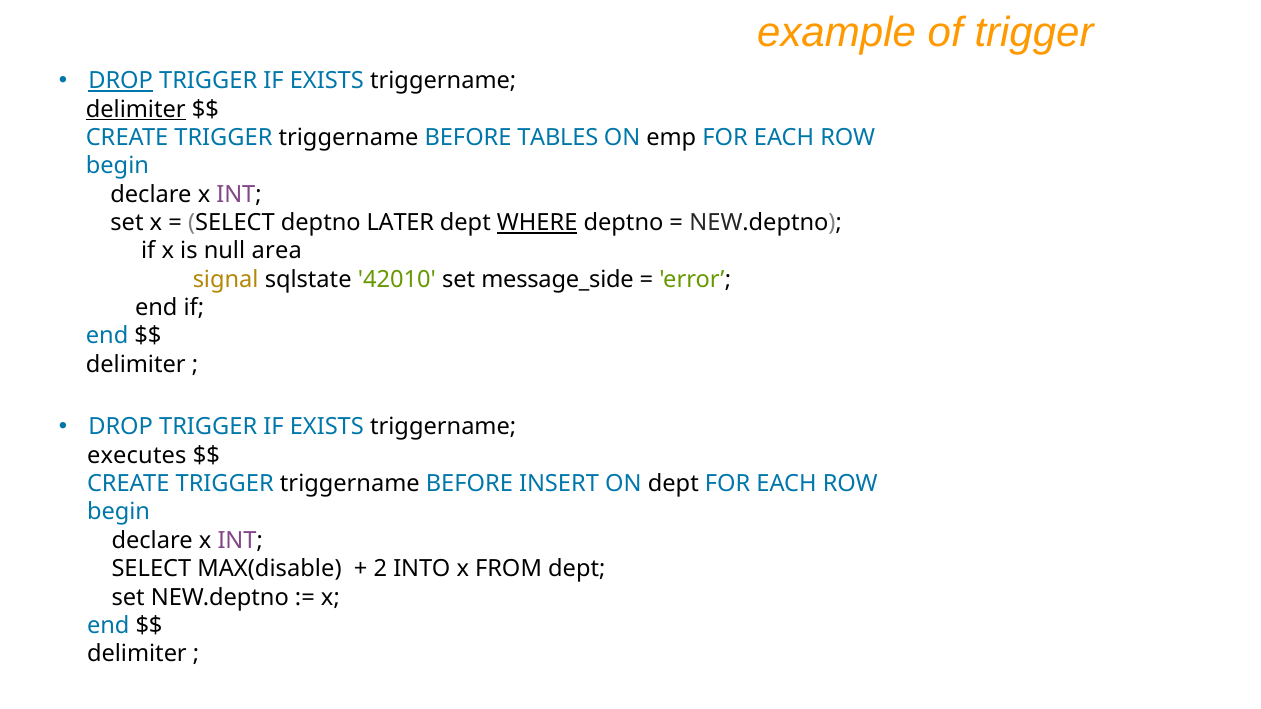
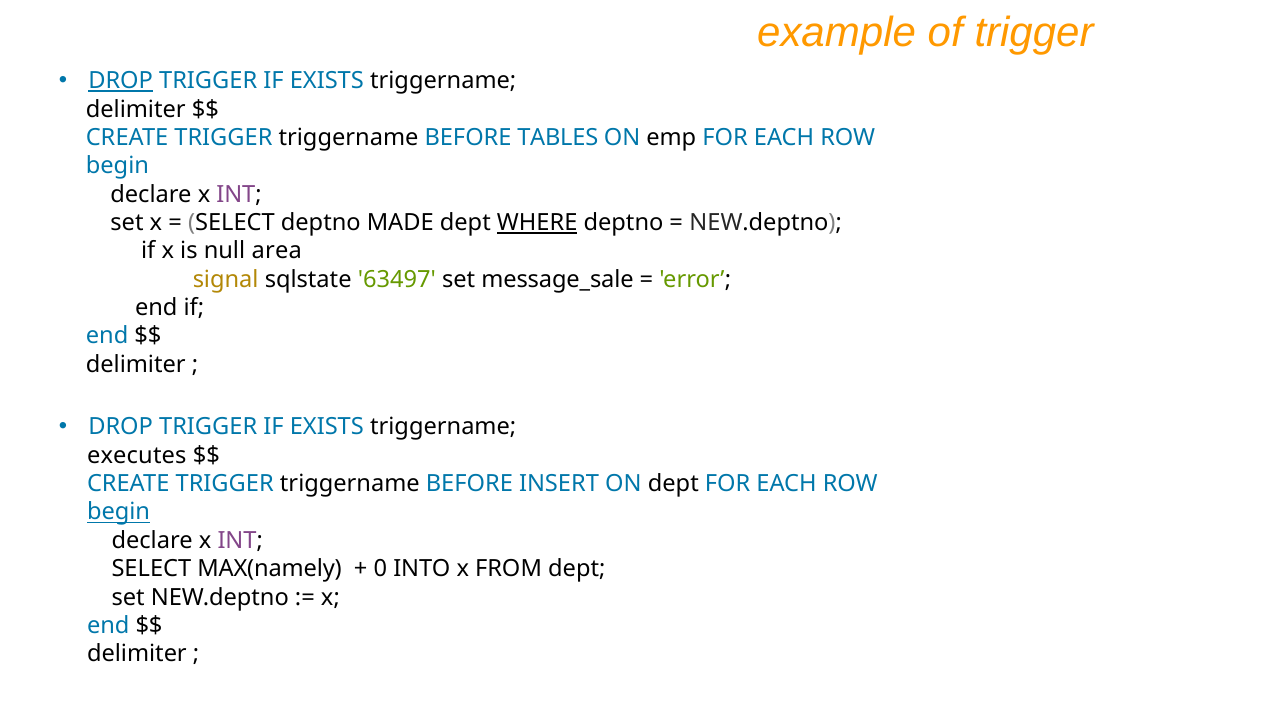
delimiter at (136, 109) underline: present -> none
LATER: LATER -> MADE
42010: 42010 -> 63497
message_side: message_side -> message_sale
begin at (119, 512) underline: none -> present
MAX(disable: MAX(disable -> MAX(namely
2: 2 -> 0
